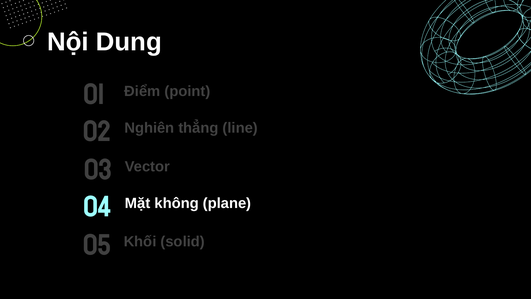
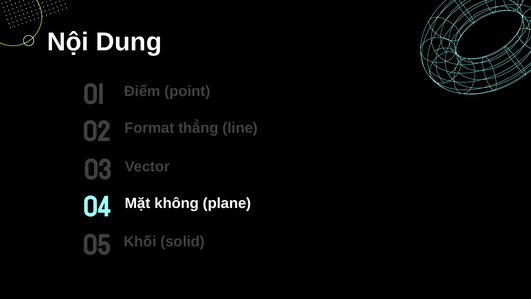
Nghiên: Nghiên -> Format
